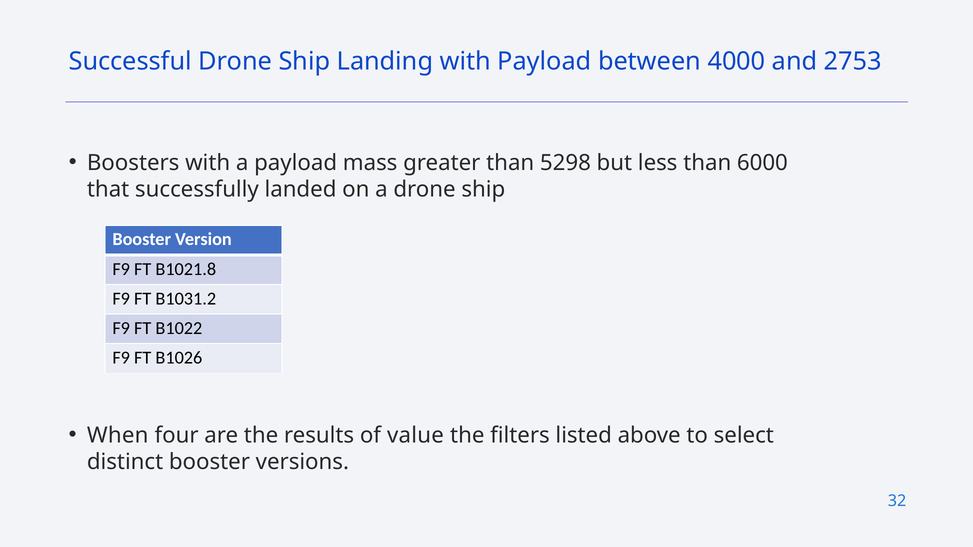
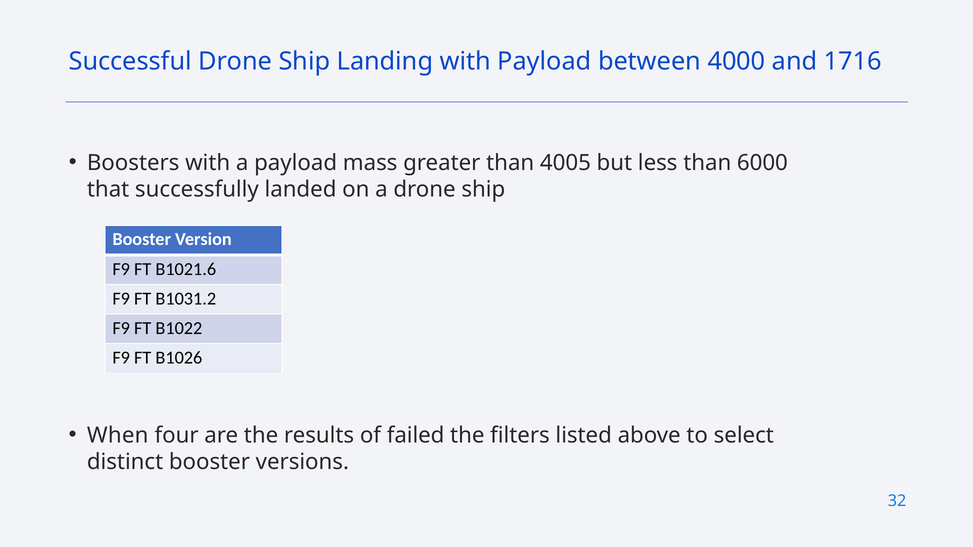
2753: 2753 -> 1716
5298: 5298 -> 4005
B1021.8: B1021.8 -> B1021.6
value: value -> failed
